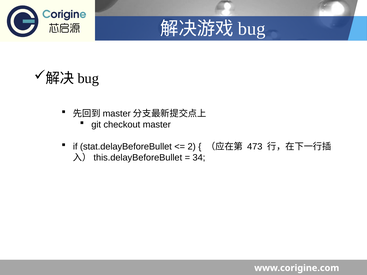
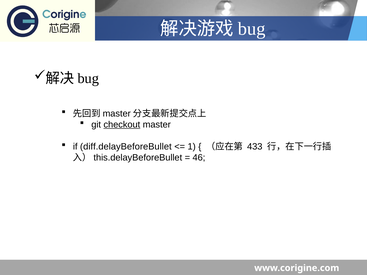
checkout underline: none -> present
stat.delayBeforeBullet: stat.delayBeforeBullet -> diff.delayBeforeBullet
2: 2 -> 1
473: 473 -> 433
34: 34 -> 46
